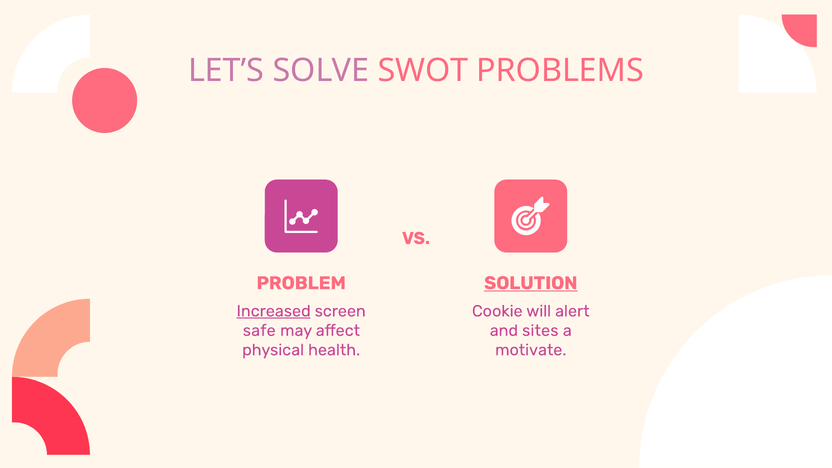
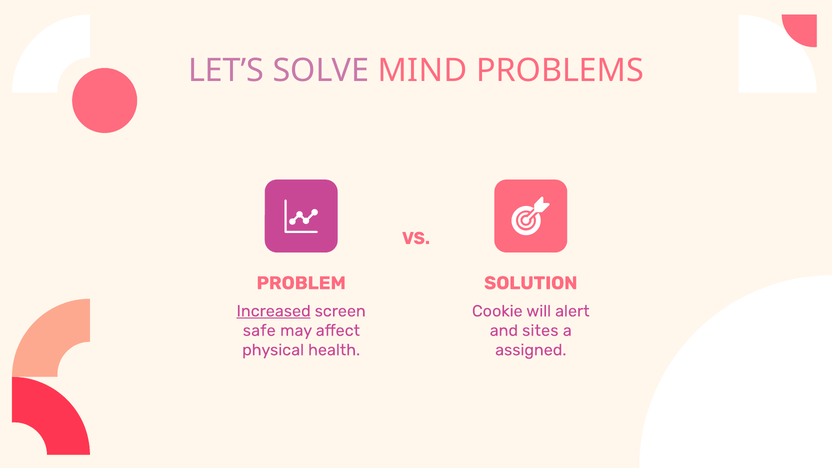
SWOT: SWOT -> MIND
SOLUTION underline: present -> none
motivate: motivate -> assigned
